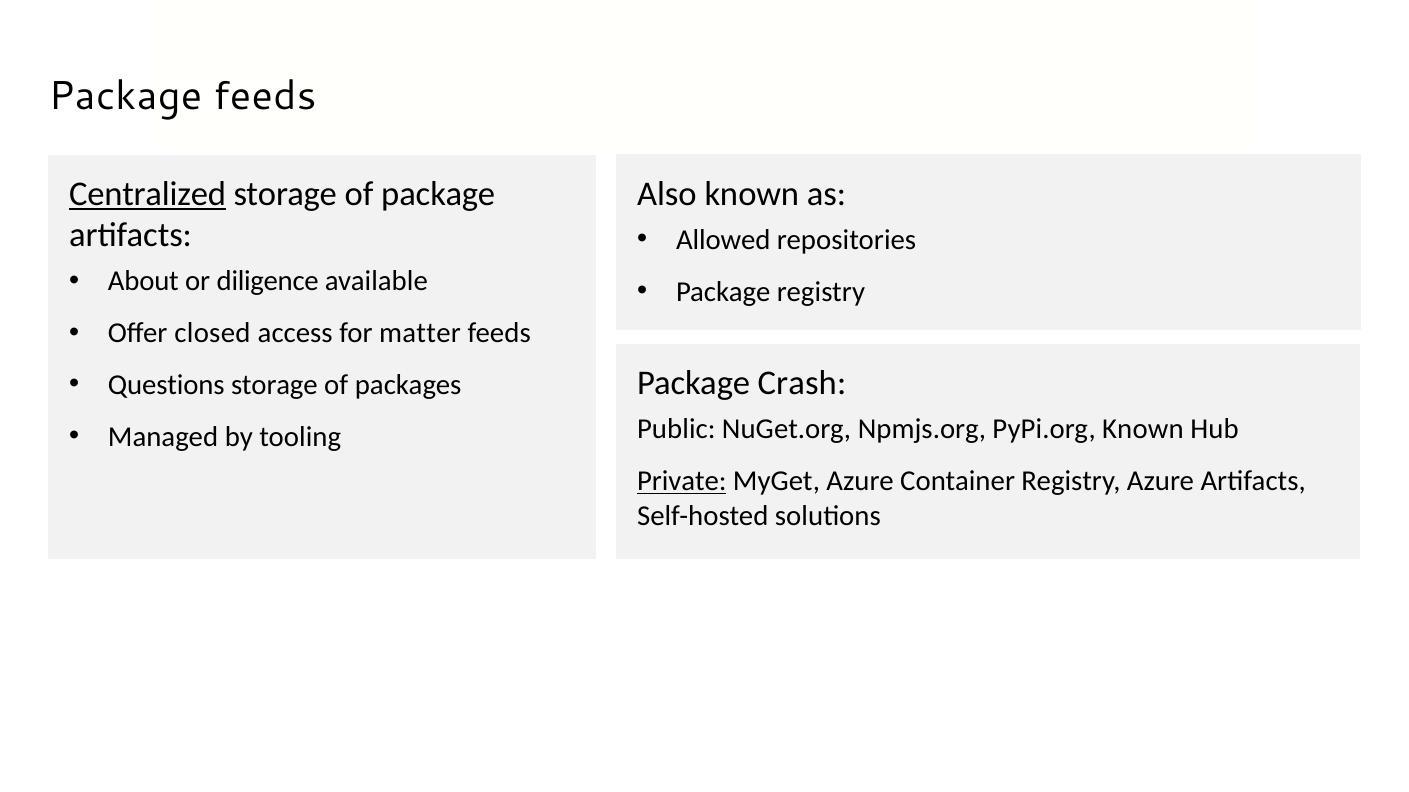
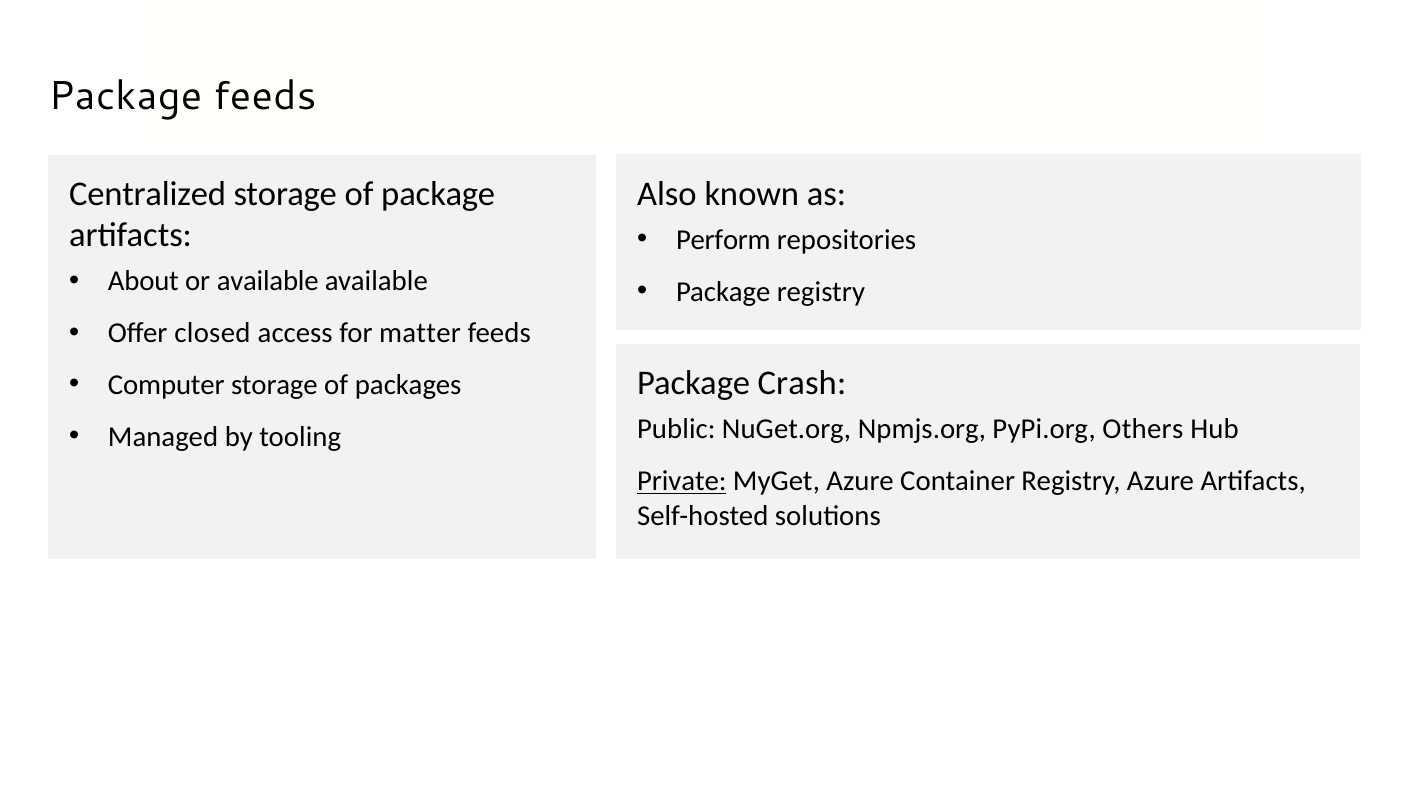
Centralized underline: present -> none
Allowed: Allowed -> Perform
or diligence: diligence -> available
Questions: Questions -> Computer
PyPi.org Known: Known -> Others
